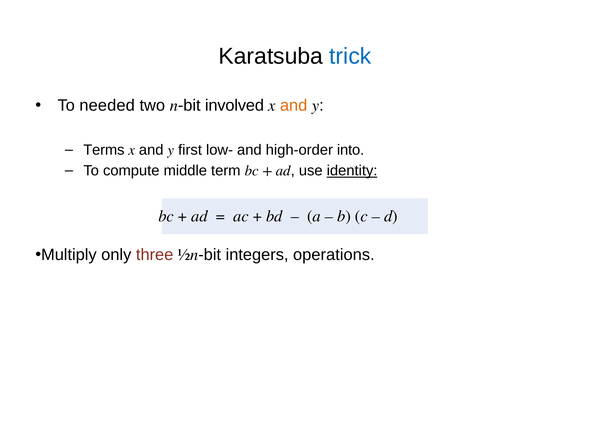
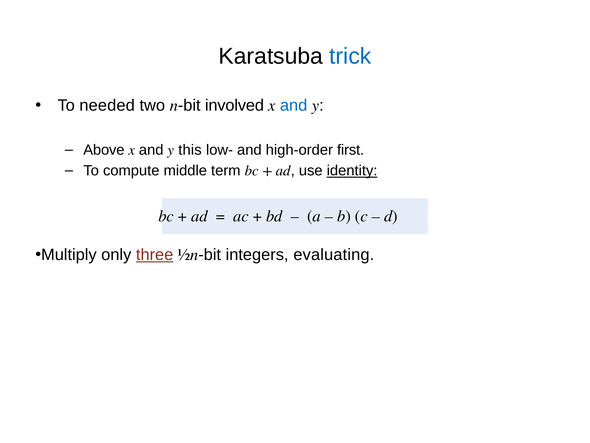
and at (294, 105) colour: orange -> blue
Terms: Terms -> Above
first: first -> this
into: into -> first
three underline: none -> present
operations: operations -> evaluating
